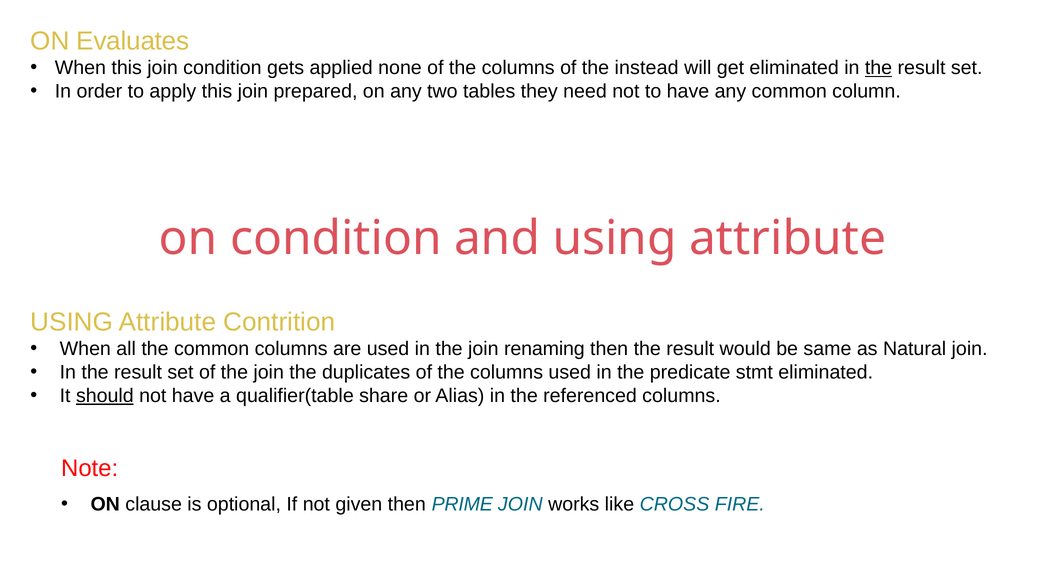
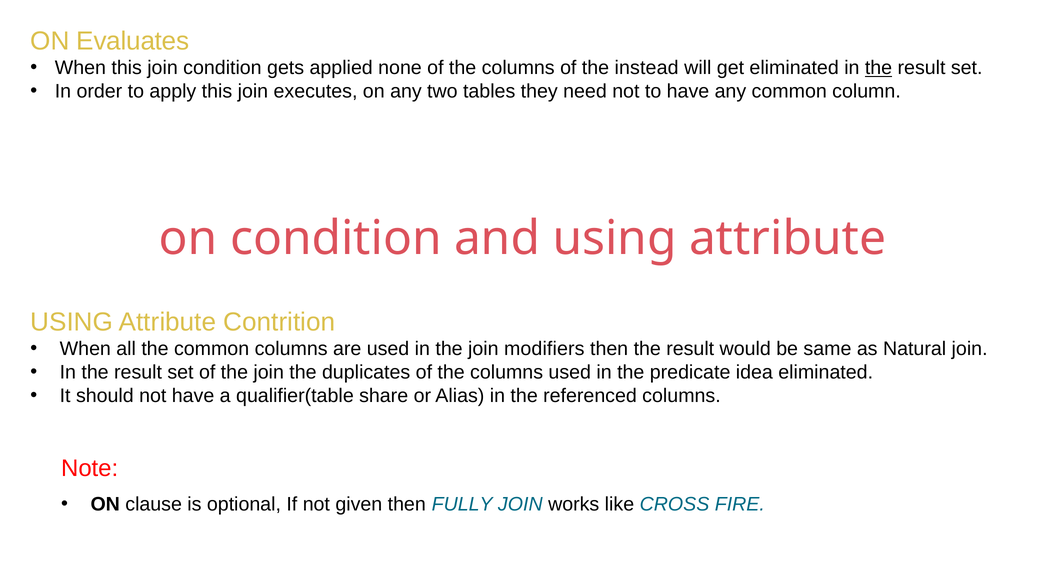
prepared: prepared -> executes
renaming: renaming -> modifiers
stmt: stmt -> idea
should underline: present -> none
PRIME: PRIME -> FULLY
